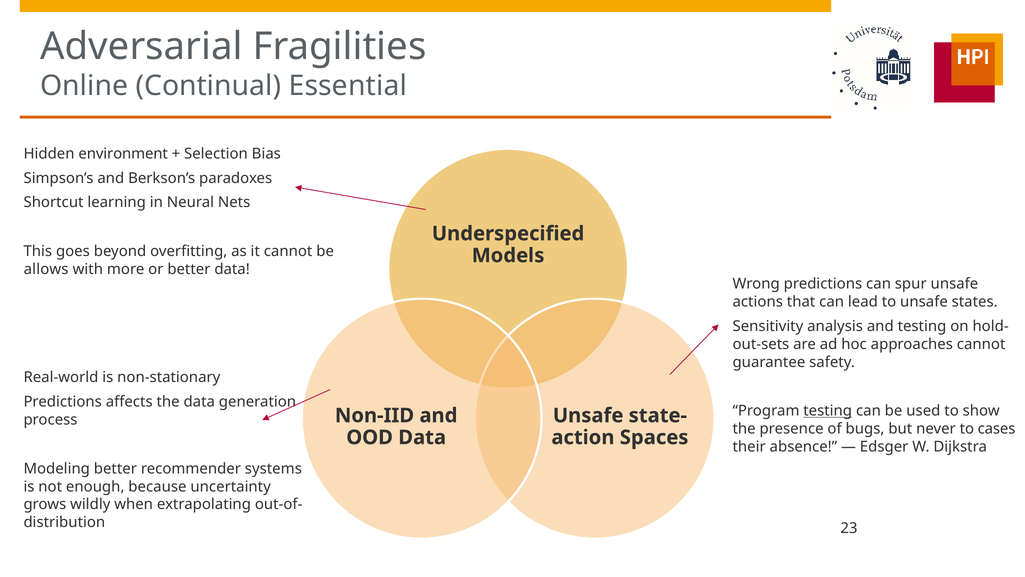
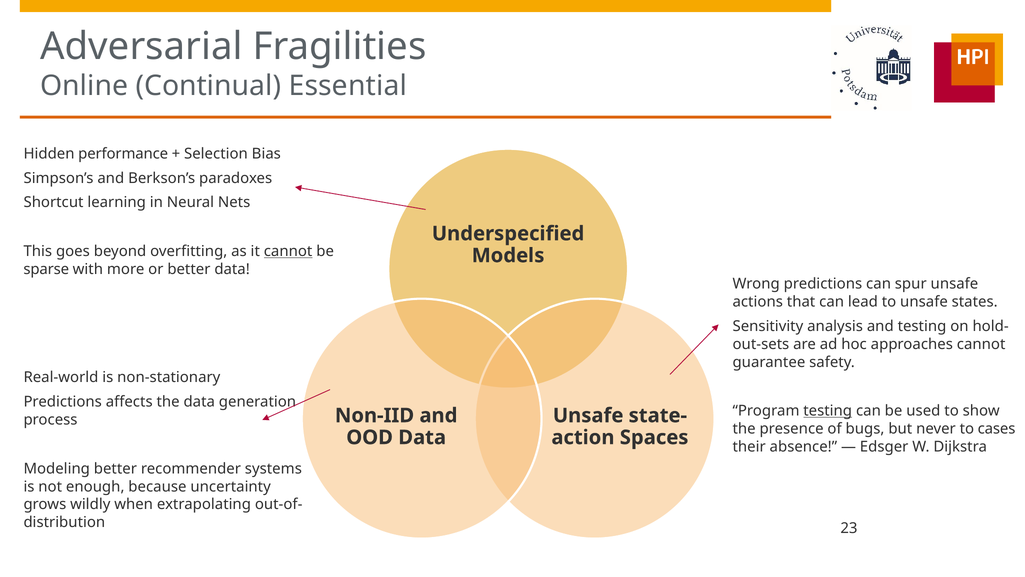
environment: environment -> performance
cannot at (288, 251) underline: none -> present
allows: allows -> sparse
